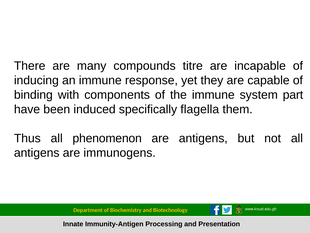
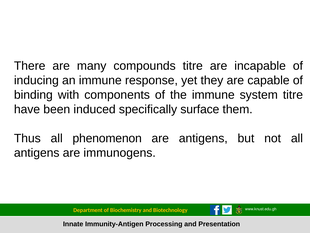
system part: part -> titre
flagella: flagella -> surface
